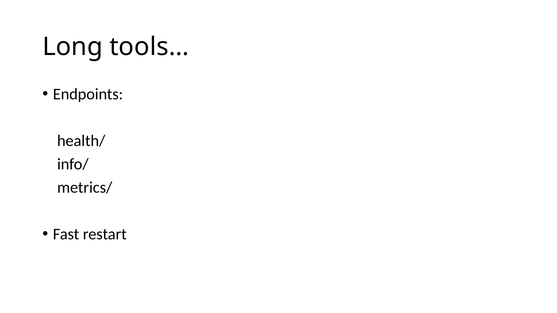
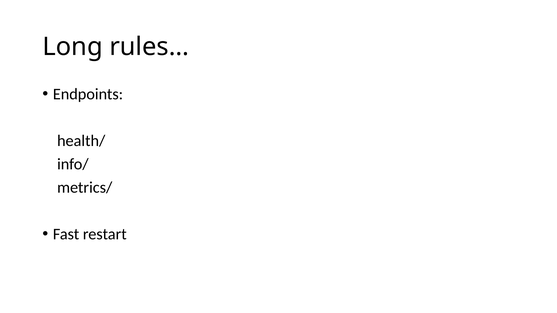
tools…: tools… -> rules…
